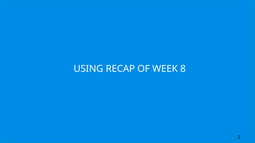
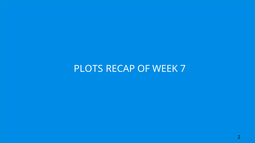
USING: USING -> PLOTS
8: 8 -> 7
